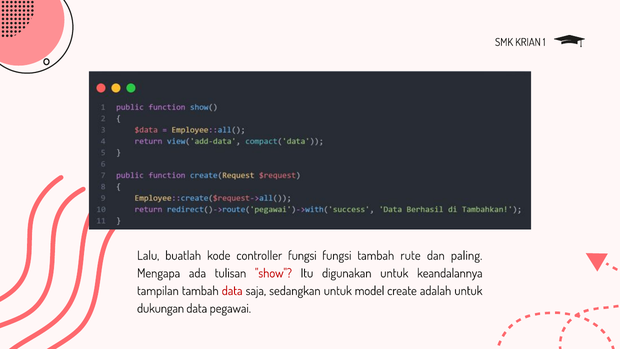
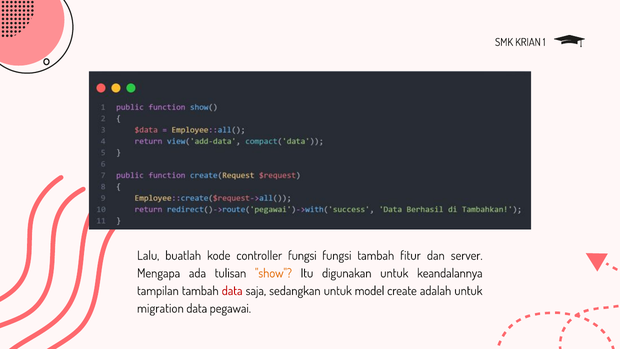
rute: rute -> fitur
paling: paling -> server
show colour: red -> orange
dukungan: dukungan -> migration
